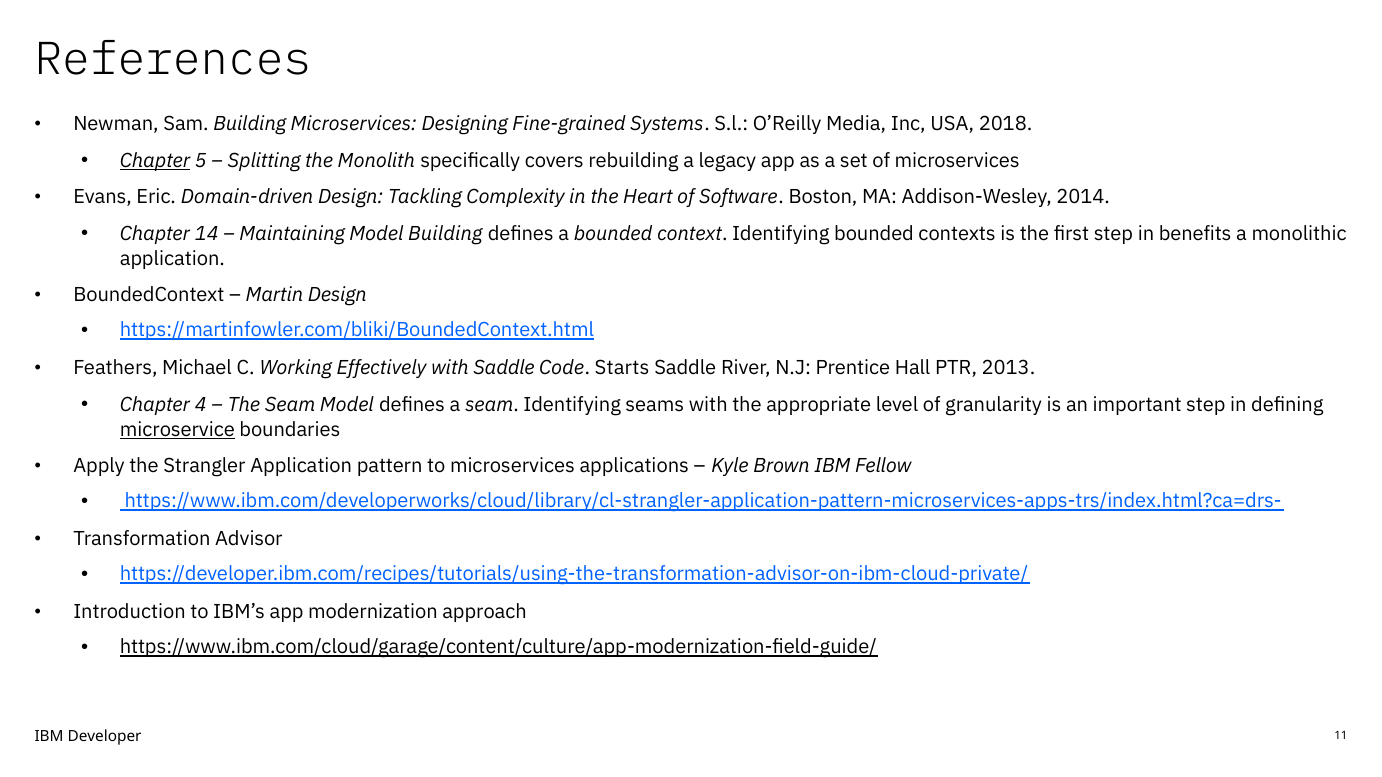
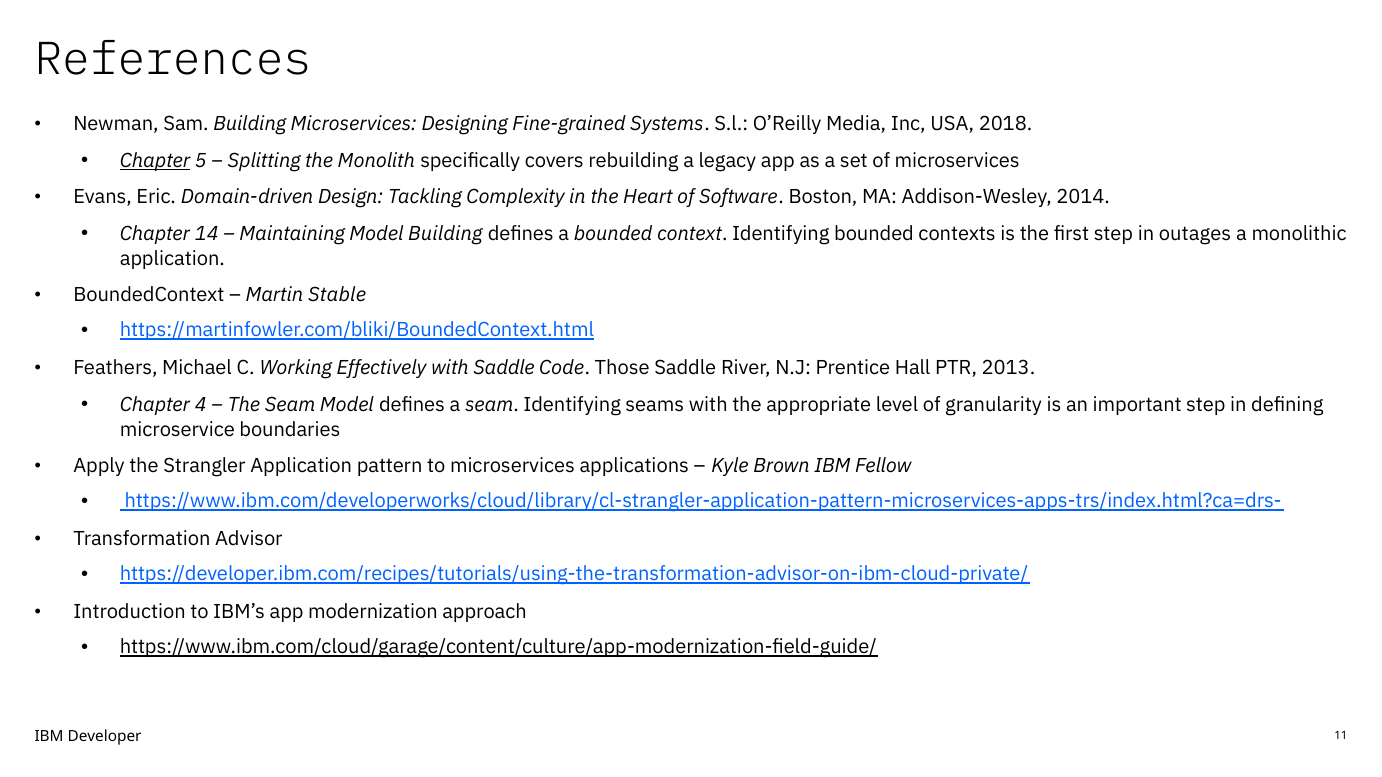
benefits: benefits -> outages
Martin Design: Design -> Stable
Starts: Starts -> Those
microservice underline: present -> none
